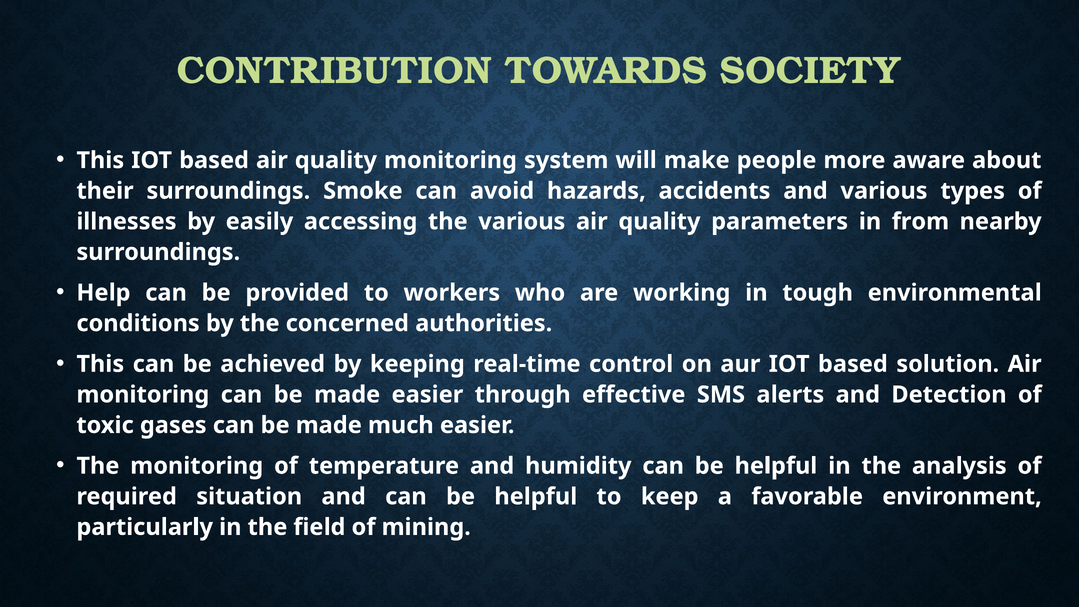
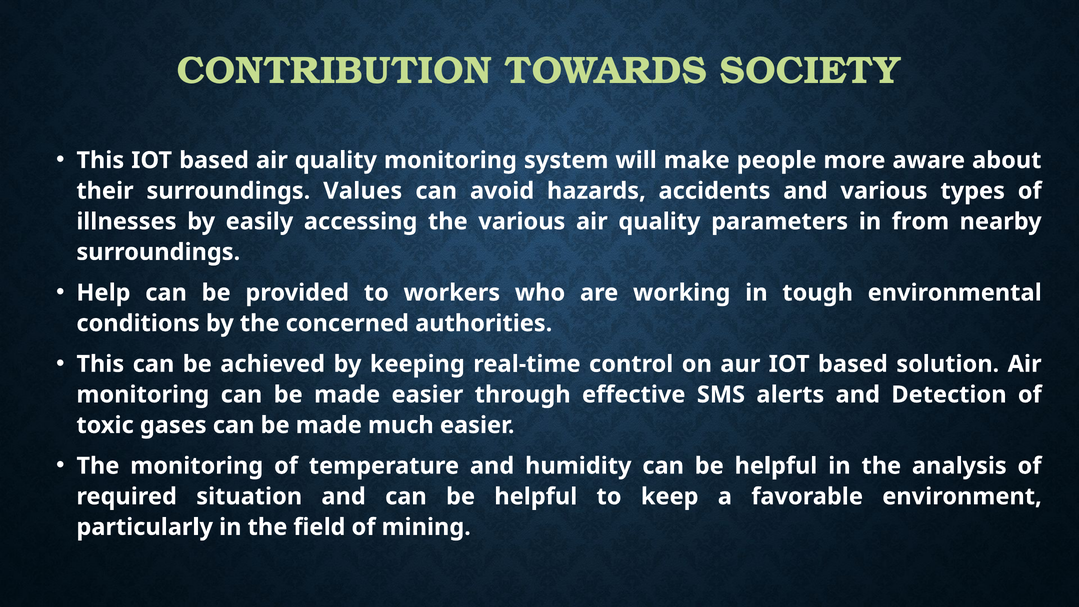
Smoke: Smoke -> Values
